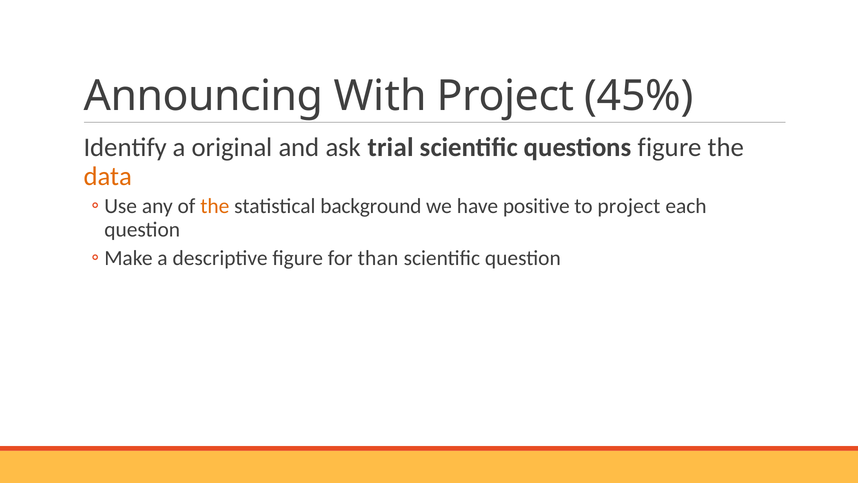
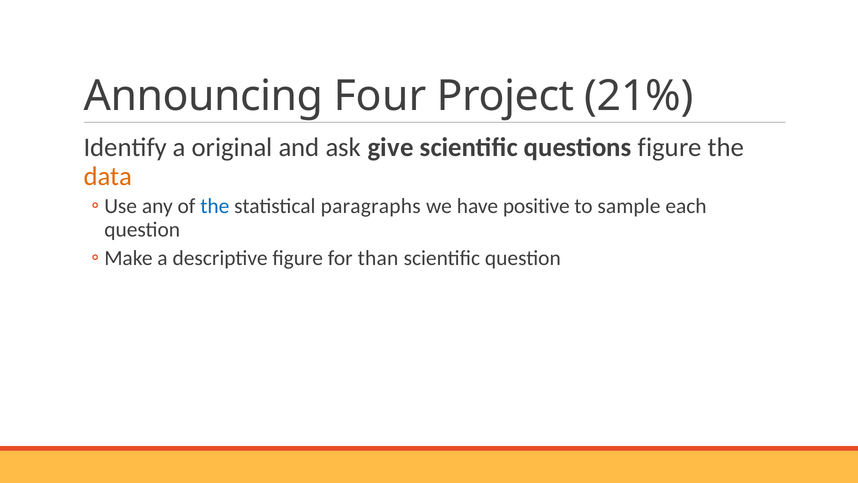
With: With -> Four
45%: 45% -> 21%
trial: trial -> give
the at (215, 206) colour: orange -> blue
background: background -> paragraphs
to project: project -> sample
